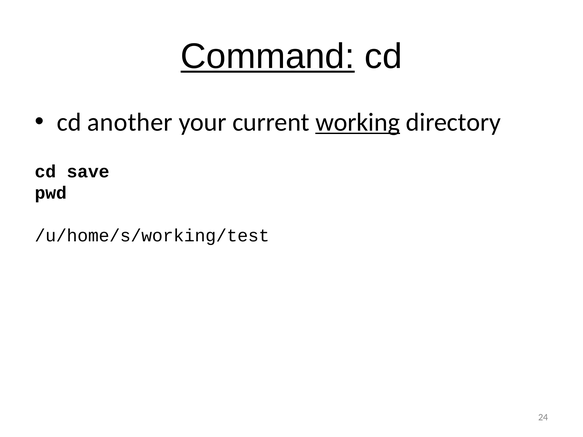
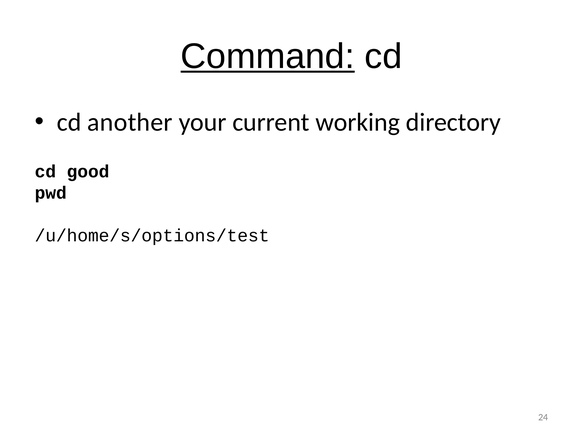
working underline: present -> none
save: save -> good
/u/home/s/working/test: /u/home/s/working/test -> /u/home/s/options/test
